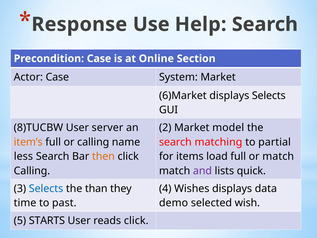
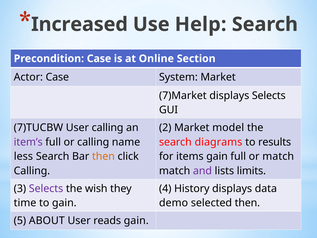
Response: Response -> Increased
6)Market: 6)Market -> 7)Market
8)TUCBW: 8)TUCBW -> 7)TUCBW
User server: server -> calling
item’s colour: orange -> purple
matching: matching -> diagrams
partial: partial -> results
items load: load -> gain
quick: quick -> limits
Selects at (46, 188) colour: blue -> purple
than: than -> wish
Wishes: Wishes -> History
to past: past -> gain
selected wish: wish -> then
STARTS: STARTS -> ABOUT
reads click: click -> gain
